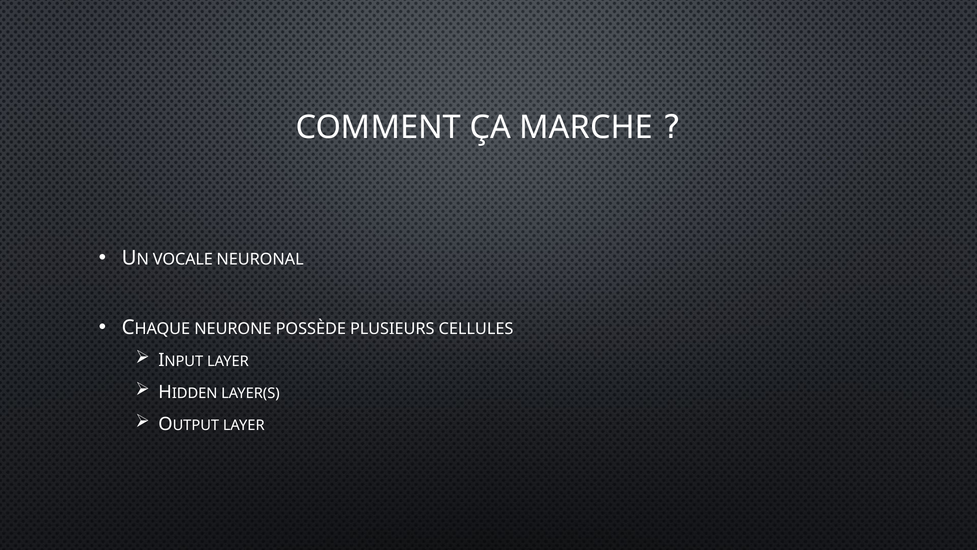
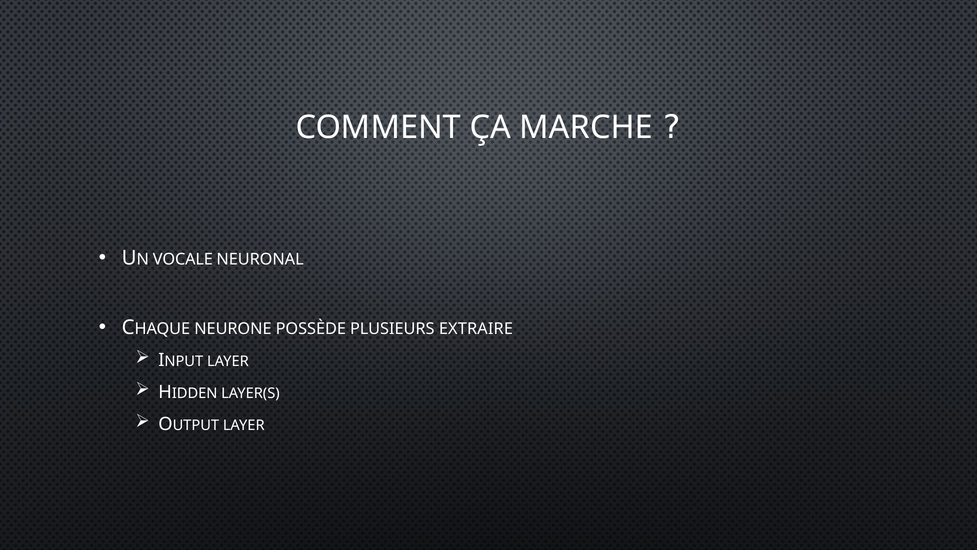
CELLULES: CELLULES -> EXTRAIRE
